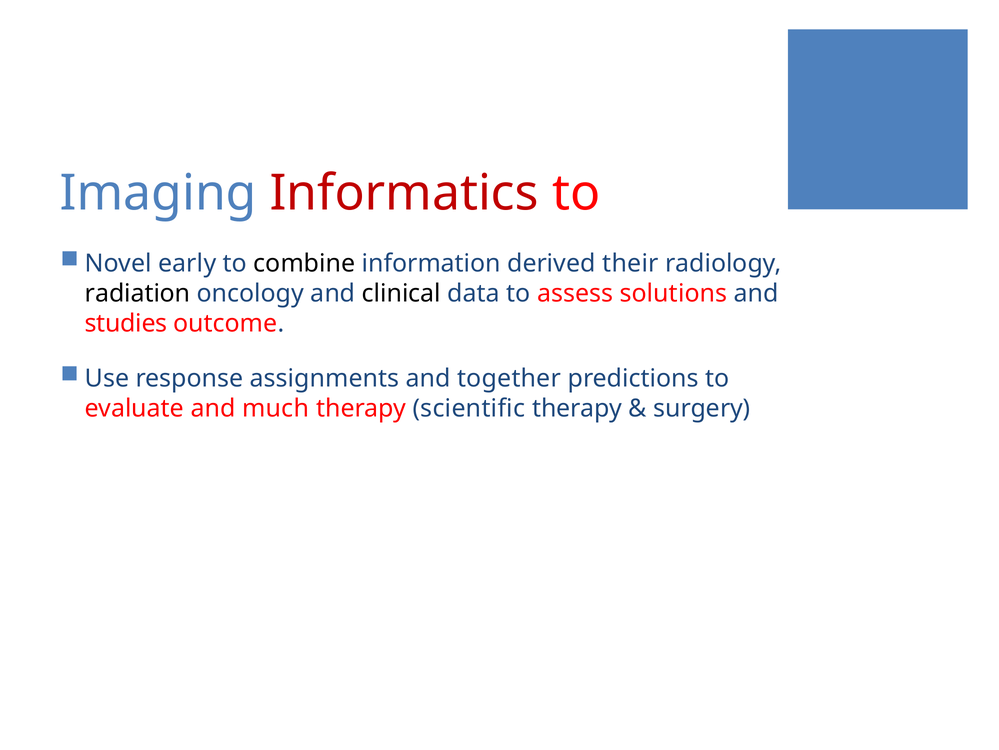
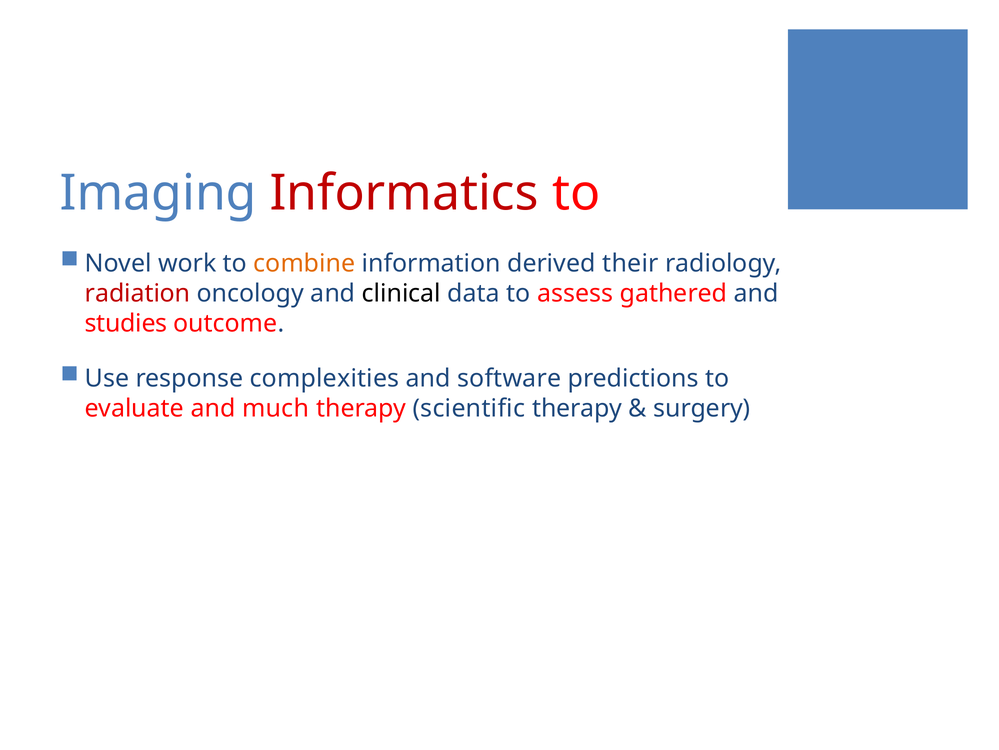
early: early -> work
combine colour: black -> orange
radiation colour: black -> red
solutions: solutions -> gathered
assignments: assignments -> complexities
together: together -> software
